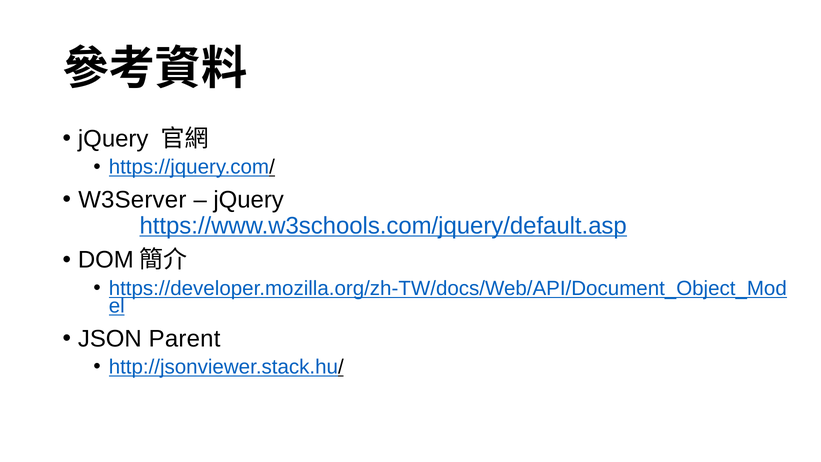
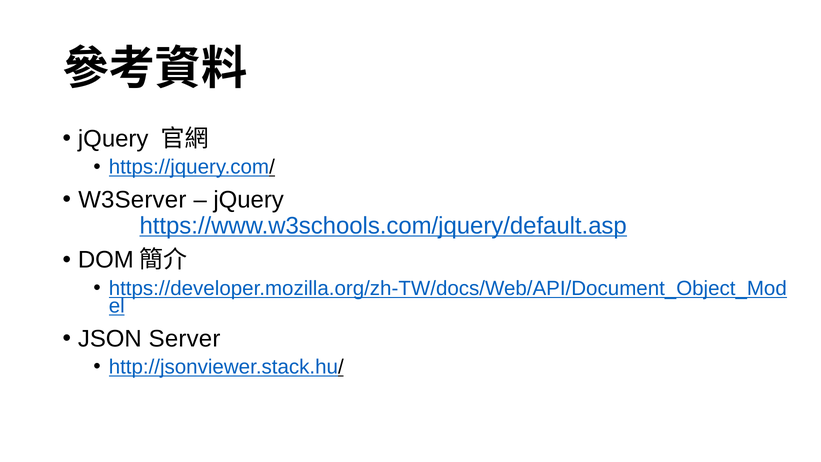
Parent: Parent -> Server
